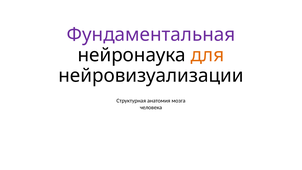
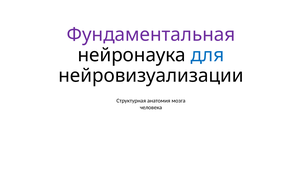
для colour: orange -> blue
